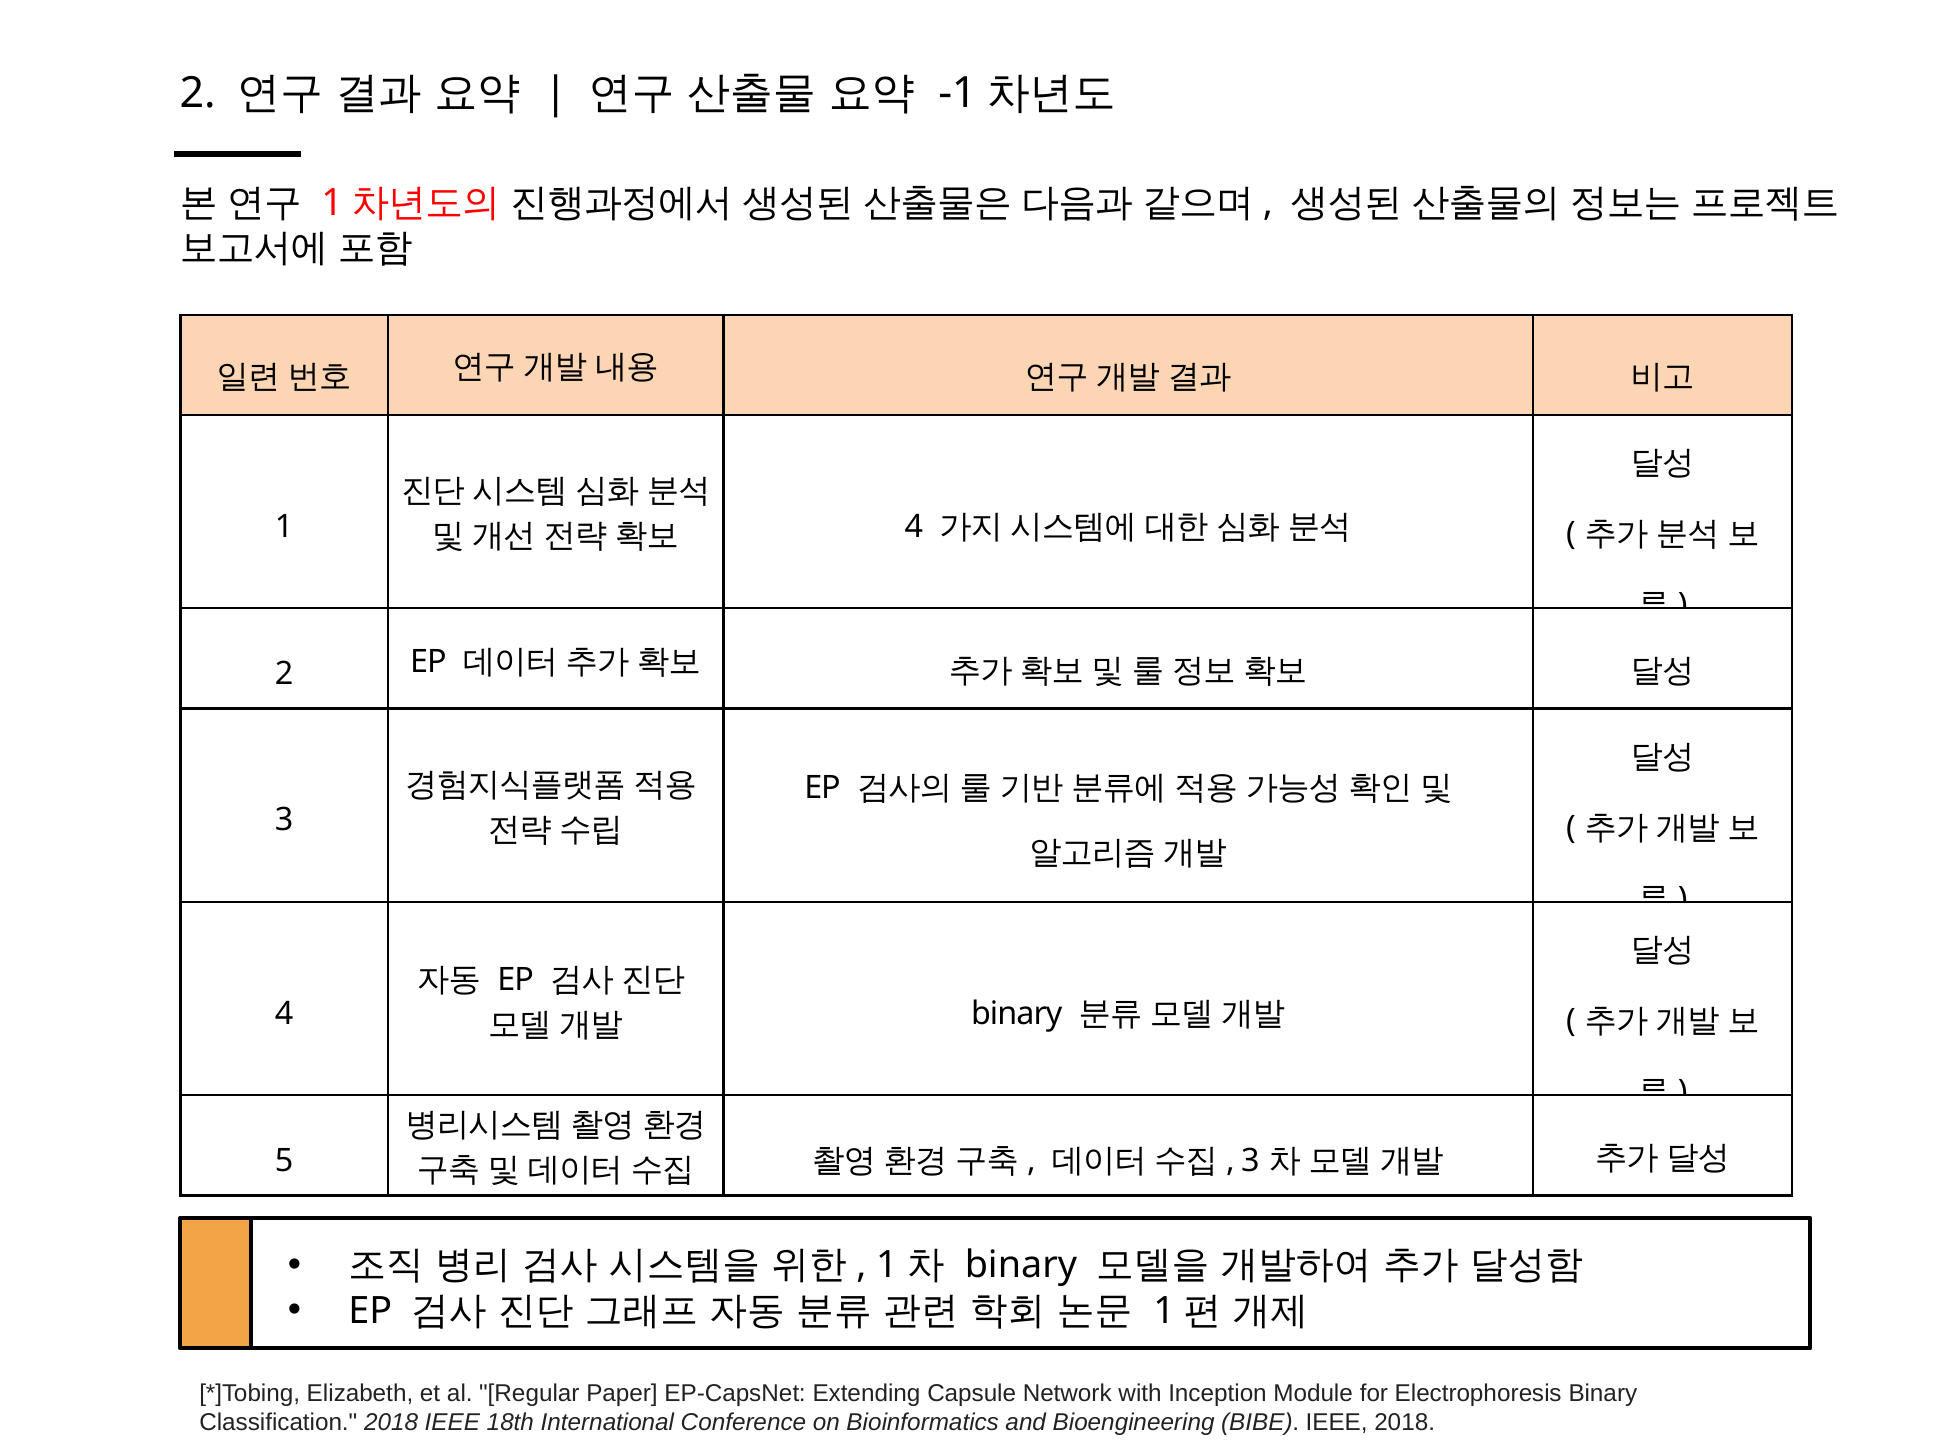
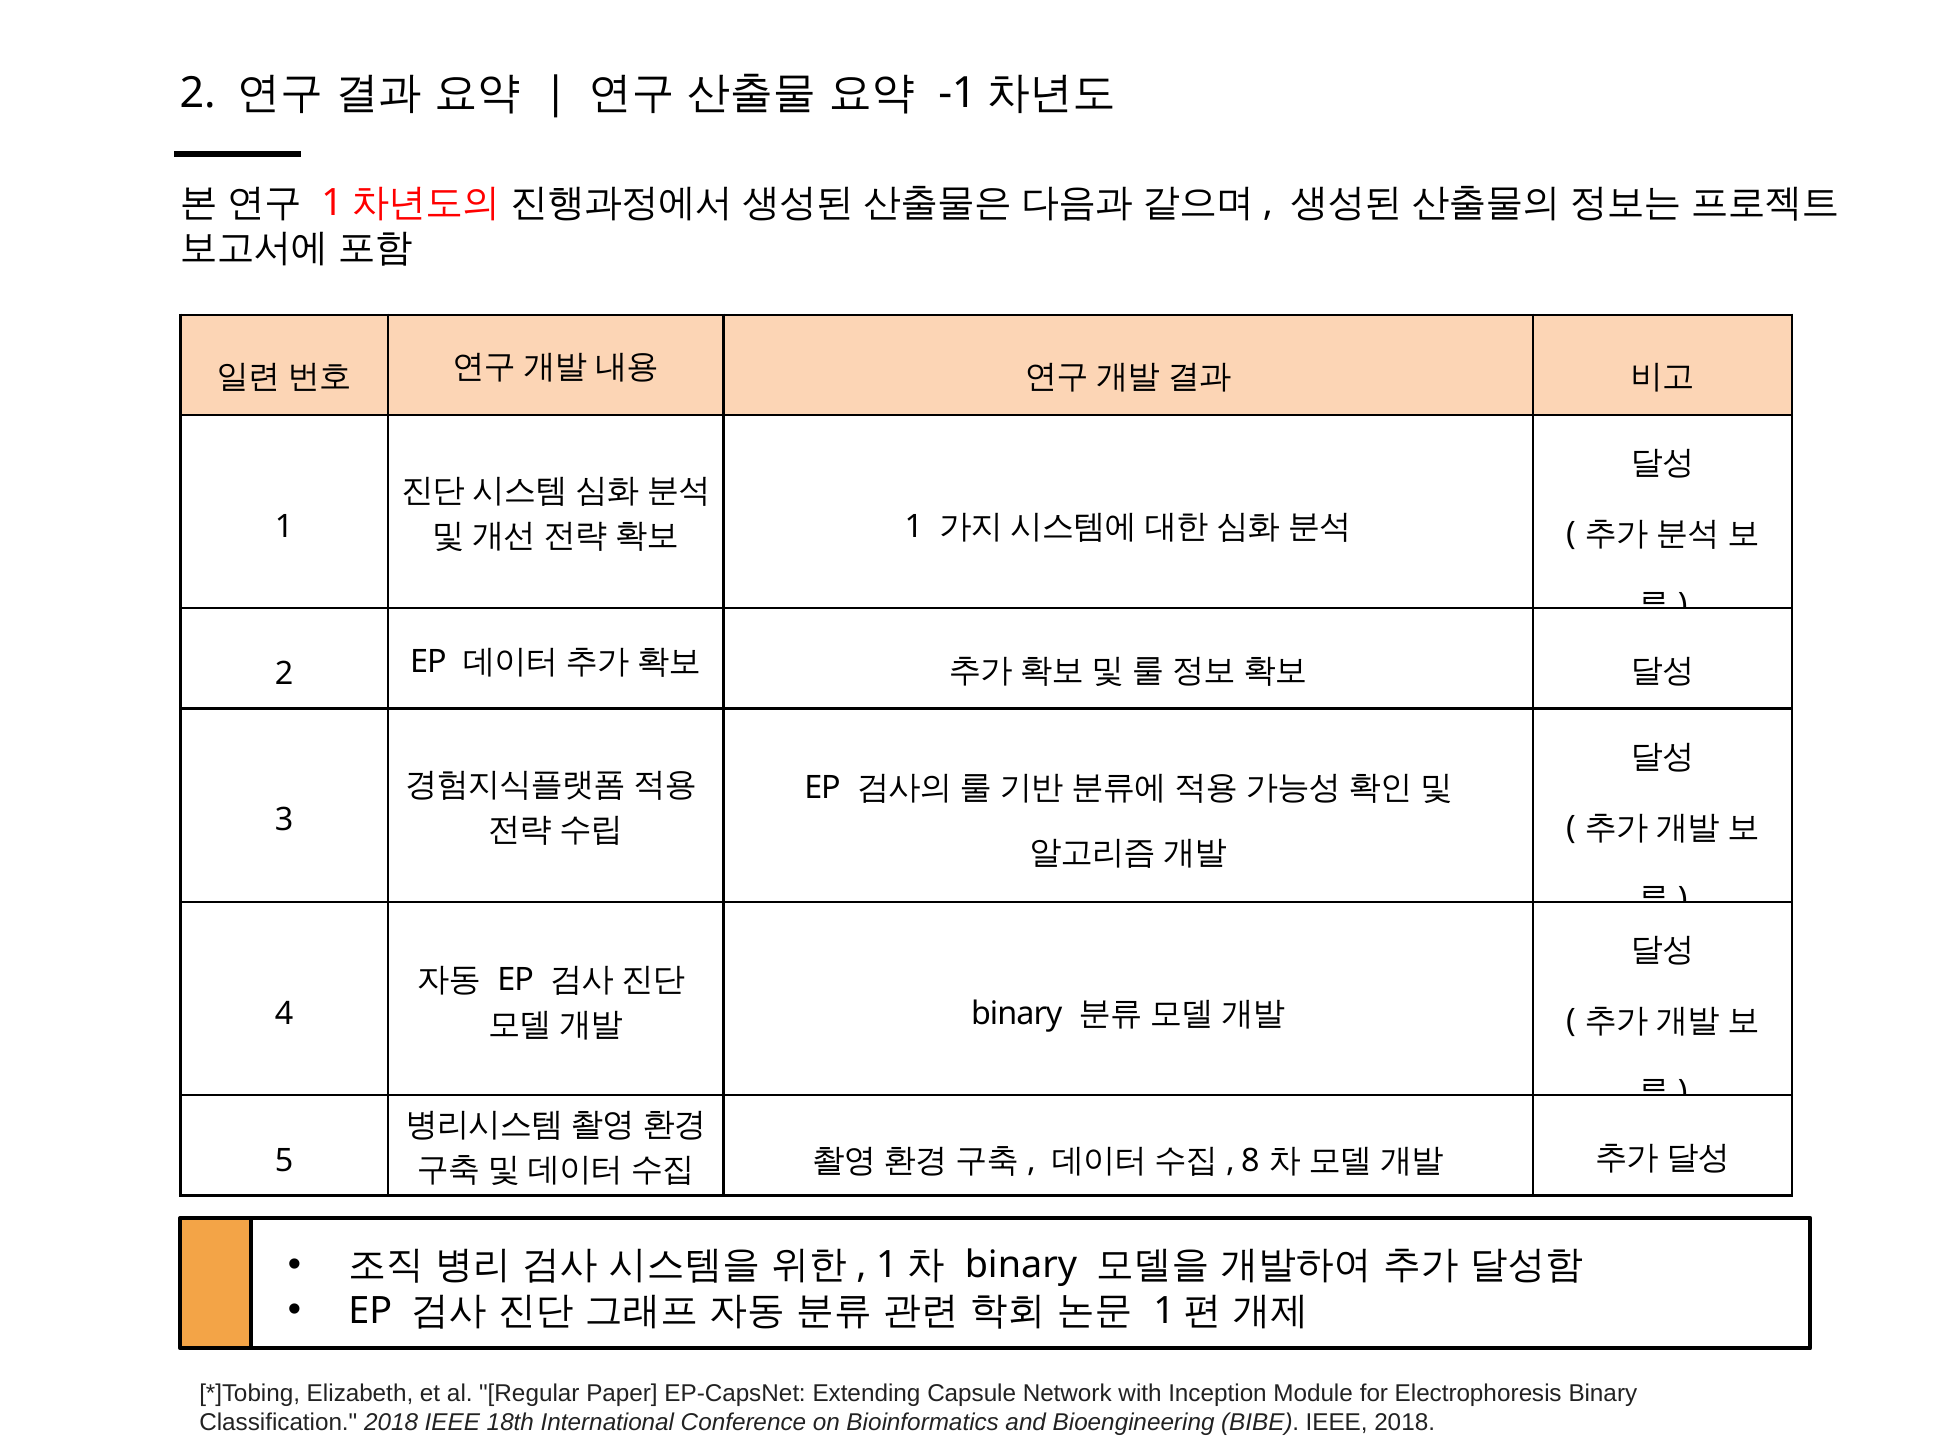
4 at (914, 527): 4 -> 1
3 at (1250, 1161): 3 -> 8
